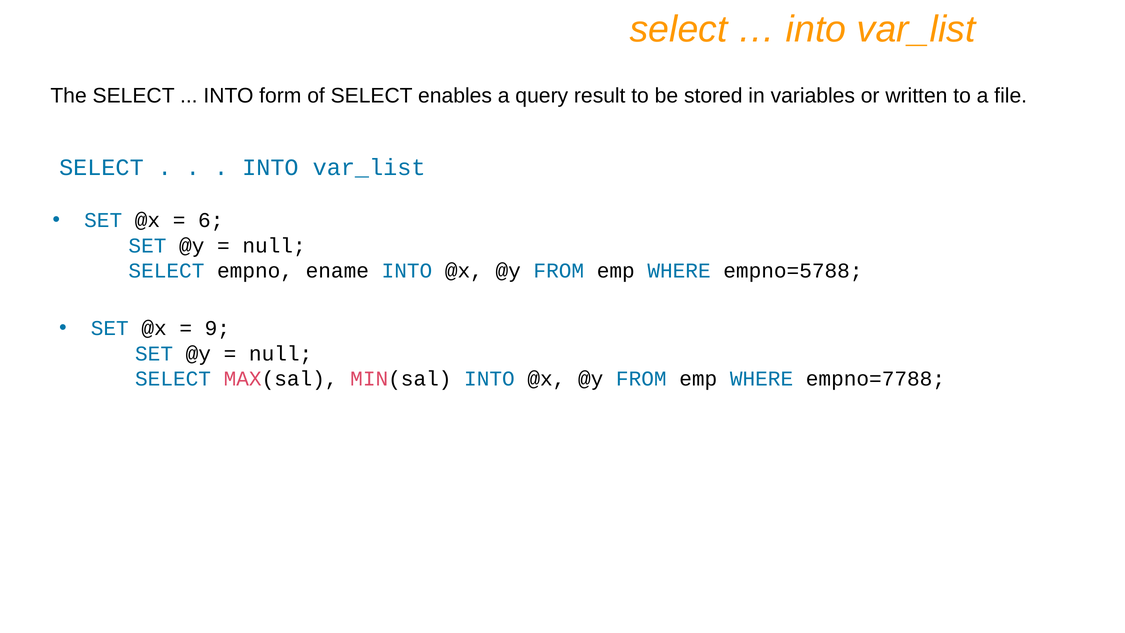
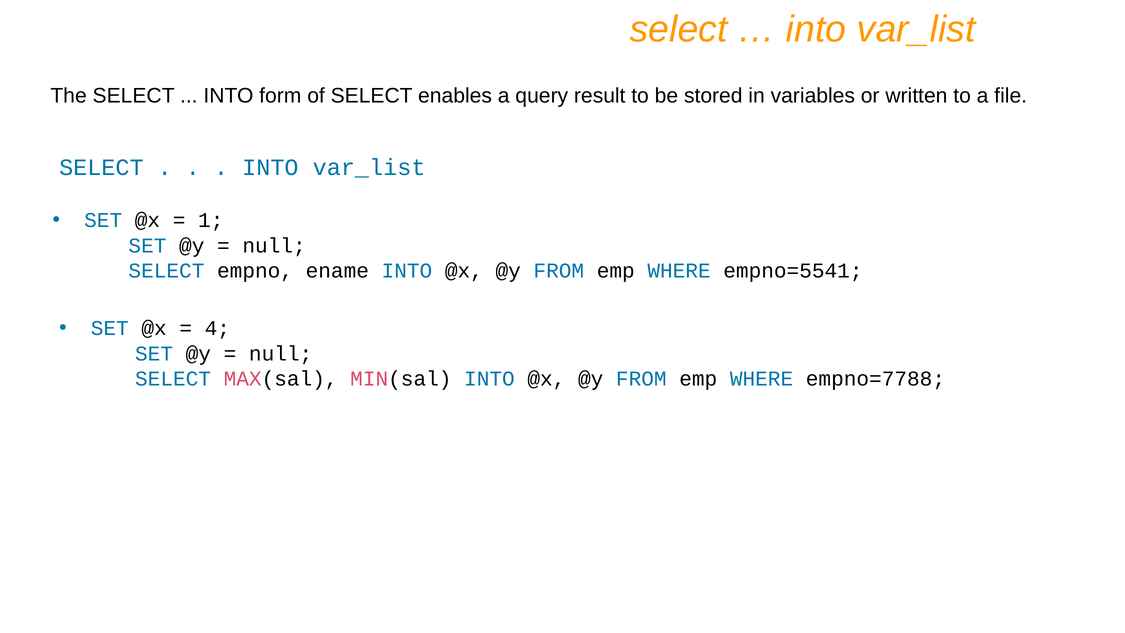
6: 6 -> 1
empno=5788: empno=5788 -> empno=5541
9: 9 -> 4
